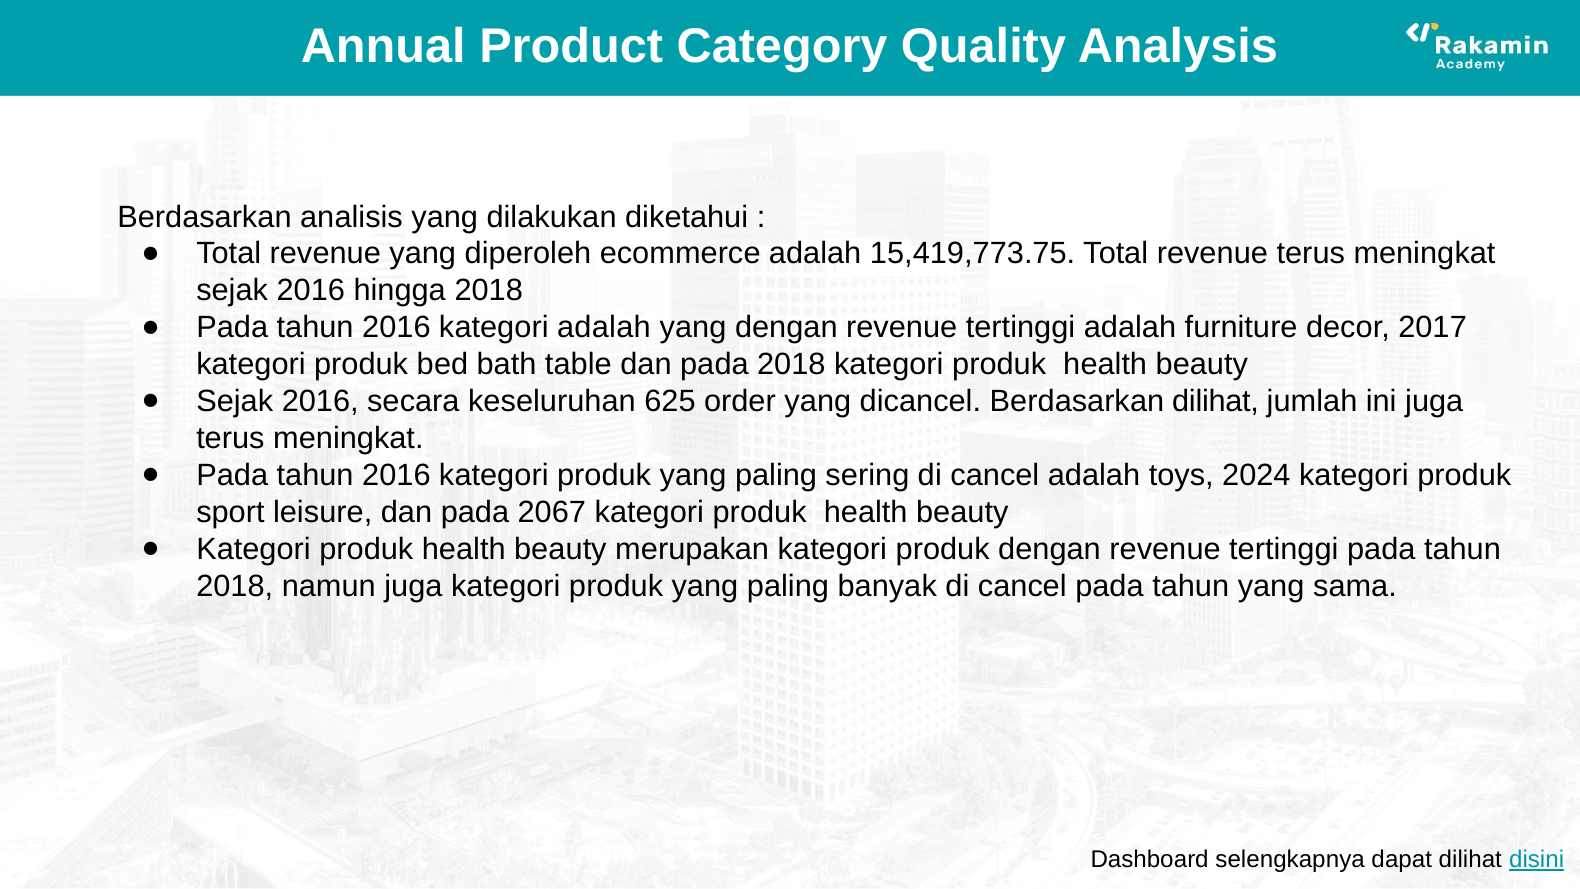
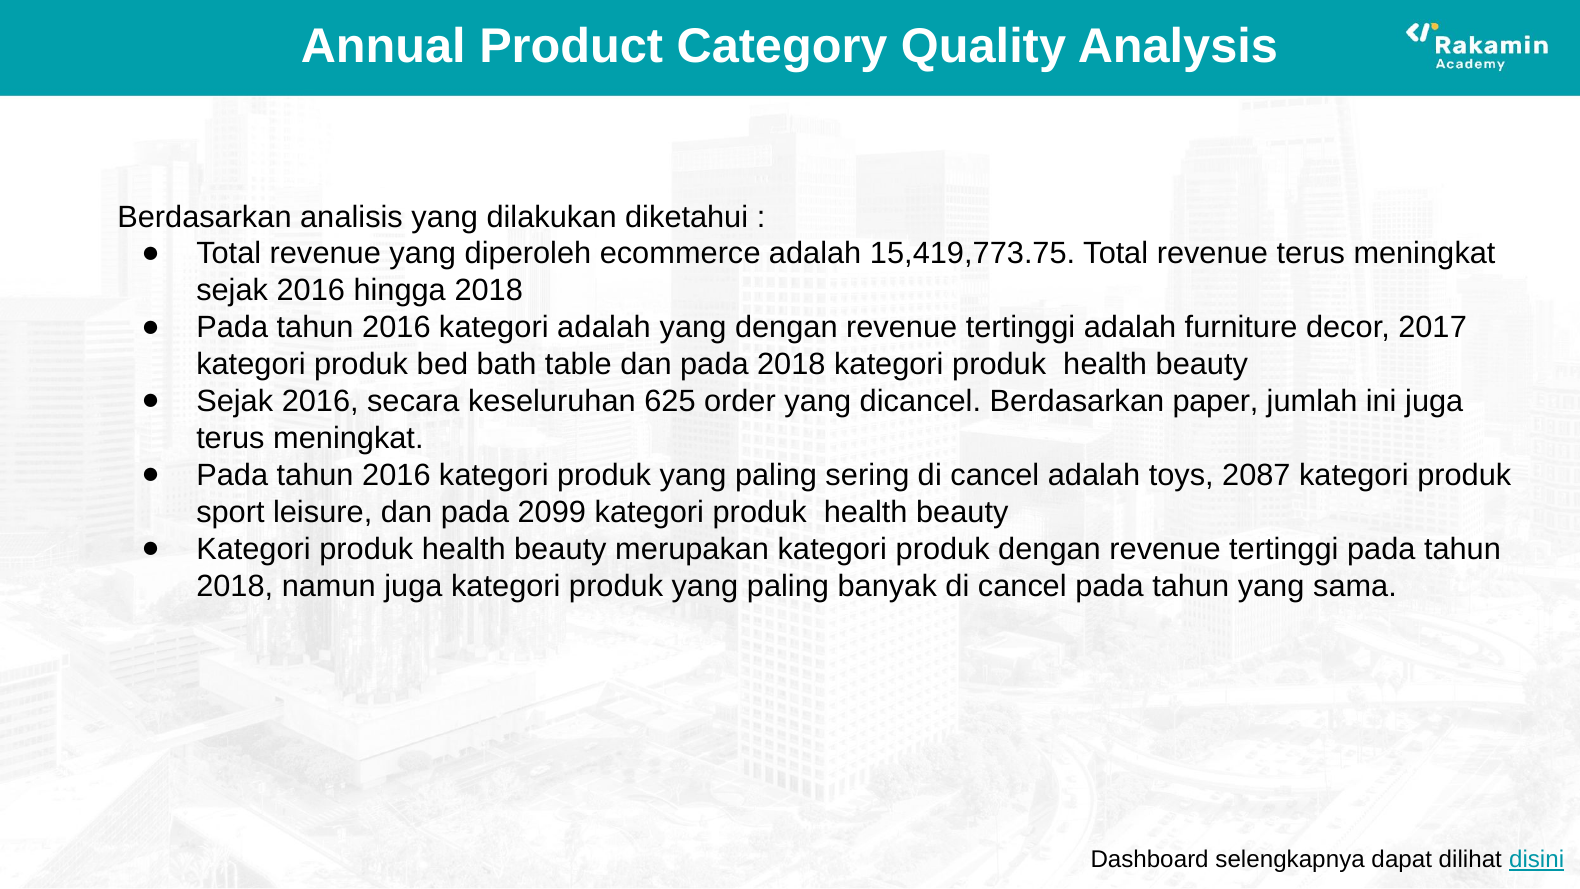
Berdasarkan dilihat: dilihat -> paper
2024: 2024 -> 2087
2067: 2067 -> 2099
